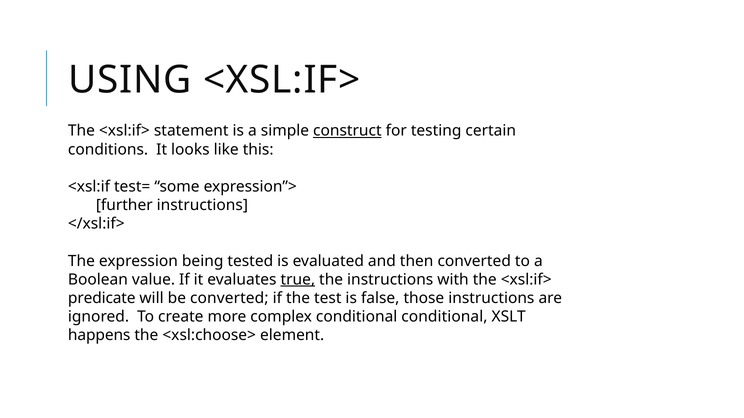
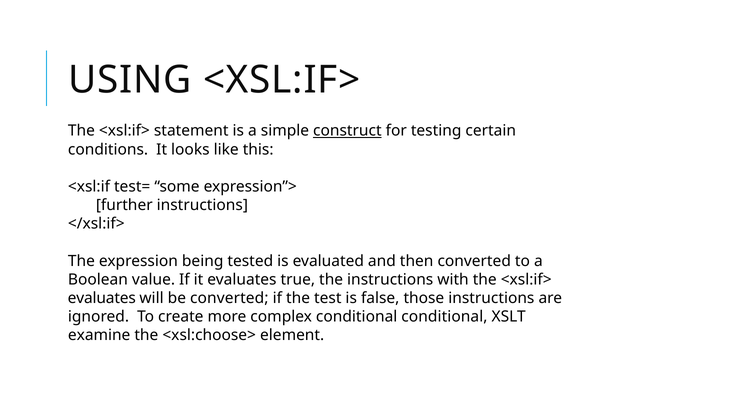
true underline: present -> none
predicate at (102, 298): predicate -> evaluates
happens: happens -> examine
